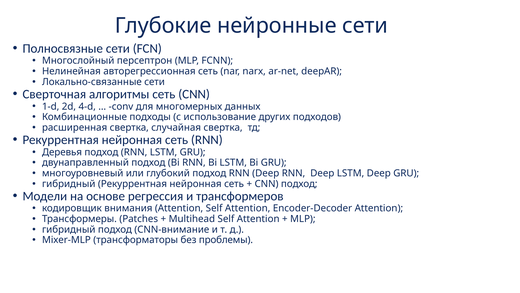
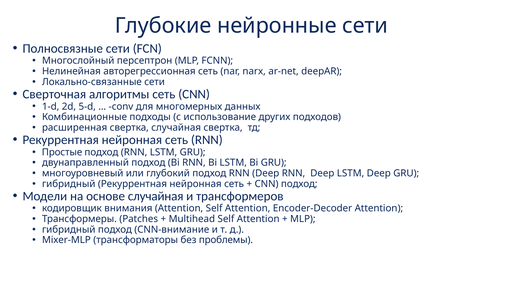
4-d: 4-d -> 5-d
Деревья: Деревья -> Простые
основе регрессия: регрессия -> случайная
